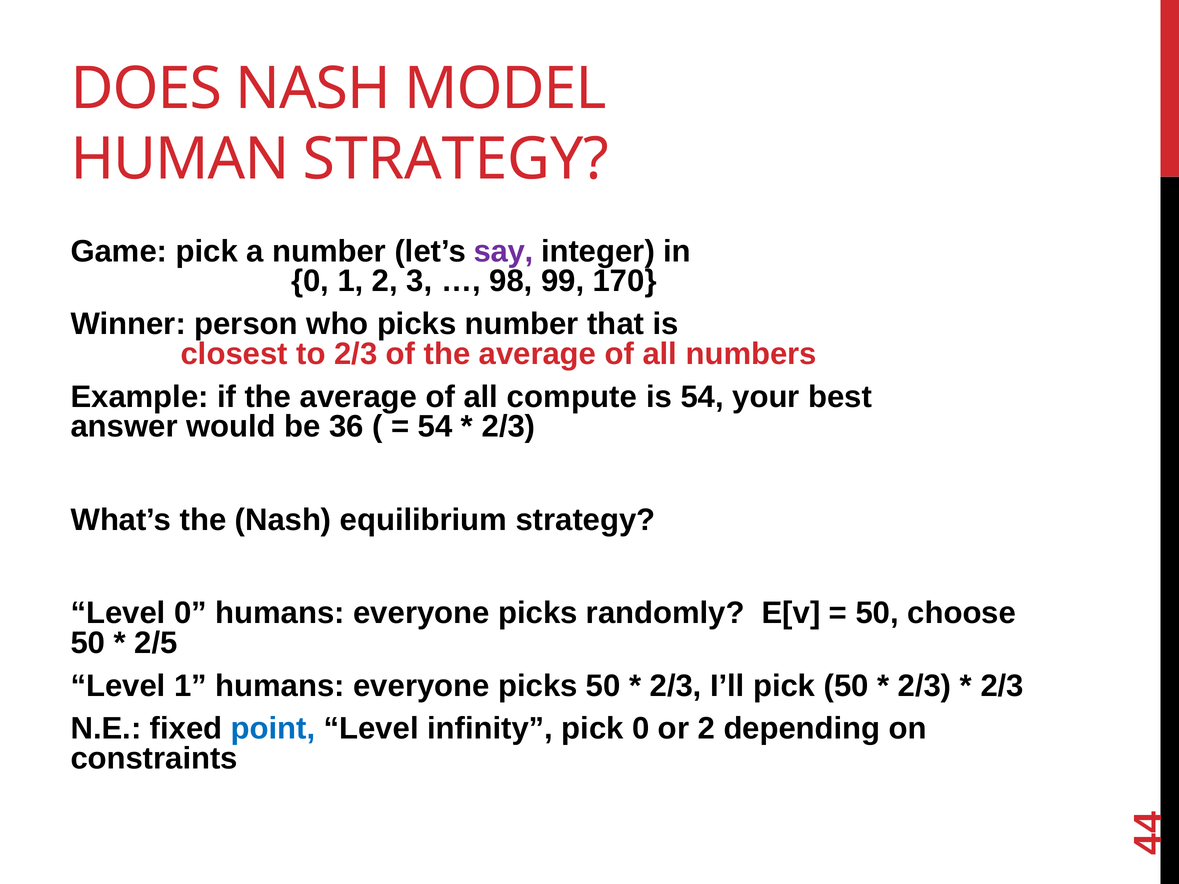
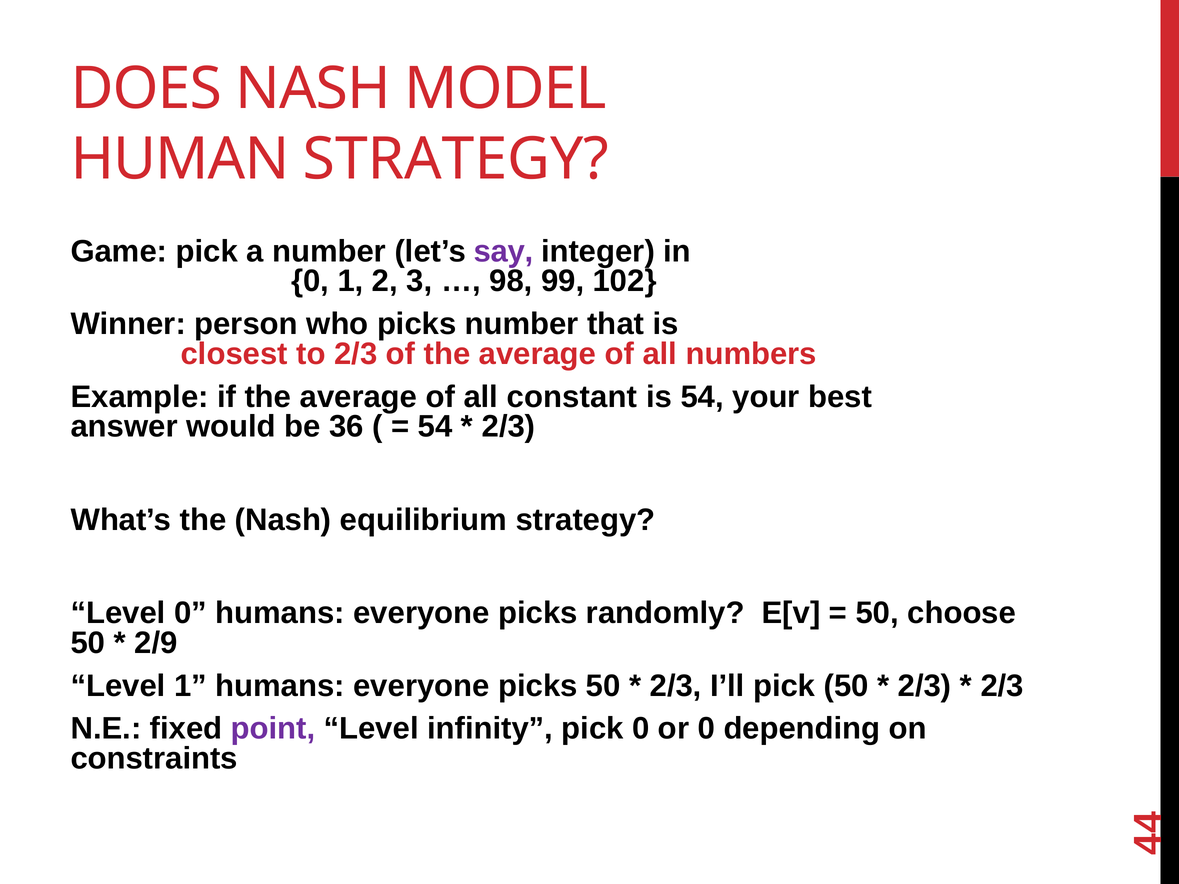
170: 170 -> 102
compute: compute -> constant
2/5: 2/5 -> 2/9
point colour: blue -> purple
or 2: 2 -> 0
